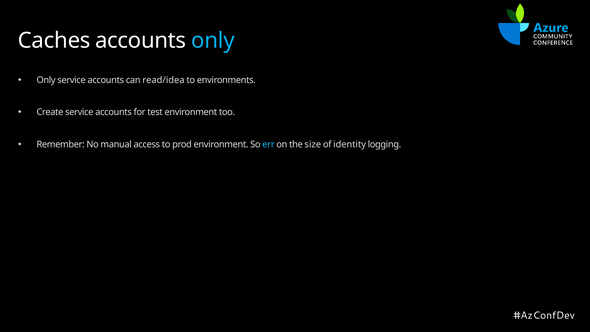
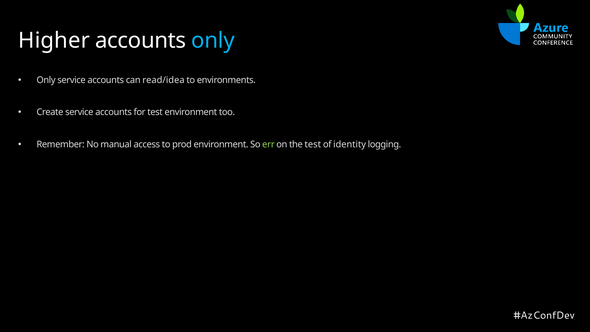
Caches: Caches -> Higher
err colour: light blue -> light green
the size: size -> test
